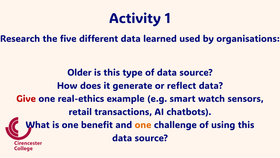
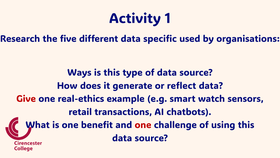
learned: learned -> specific
Older: Older -> Ways
one at (143, 125) colour: orange -> red
